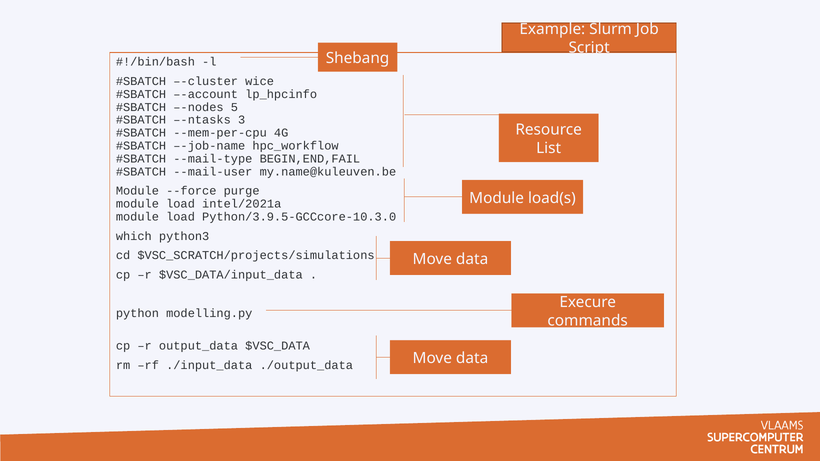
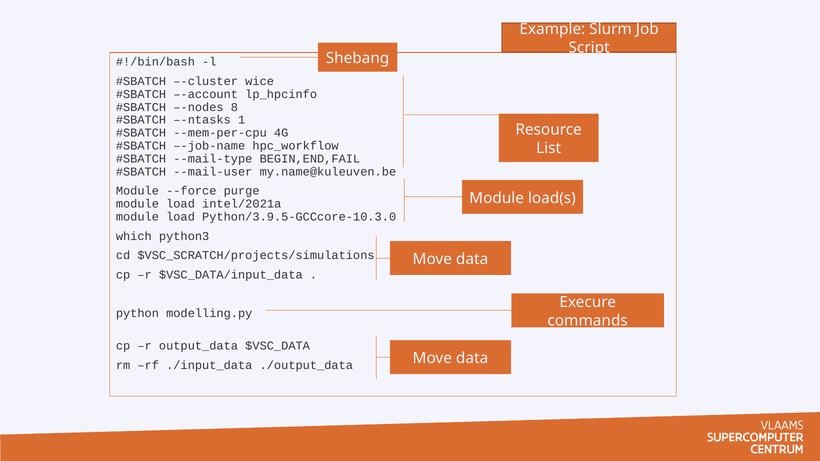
5: 5 -> 8
3: 3 -> 1
